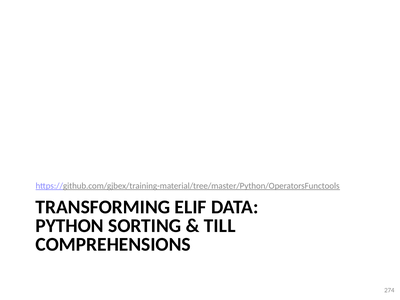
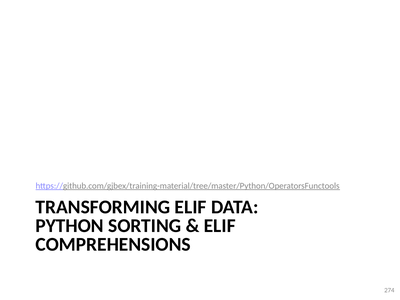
TILL at (220, 226): TILL -> ELIF
